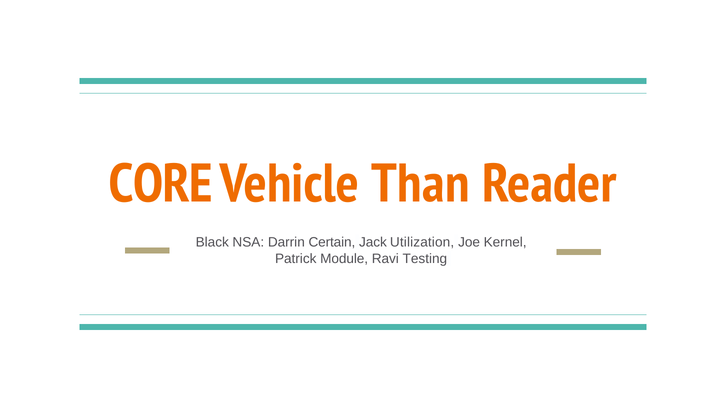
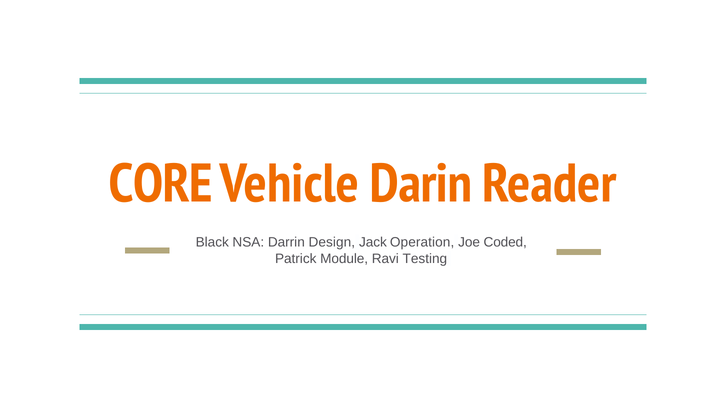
Than: Than -> Darin
Certain: Certain -> Design
Utilization: Utilization -> Operation
Kernel: Kernel -> Coded
